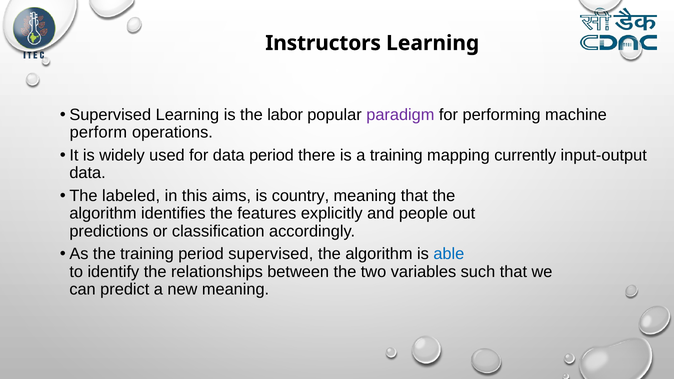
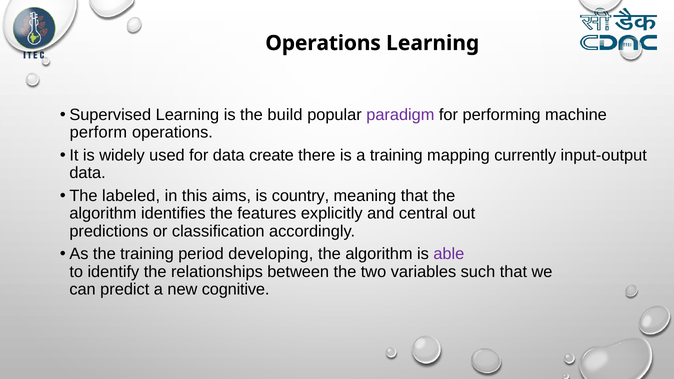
Instructors at (323, 43): Instructors -> Operations
labor: labor -> build
data period: period -> create
people: people -> central
period supervised: supervised -> developing
able colour: blue -> purple
new meaning: meaning -> cognitive
